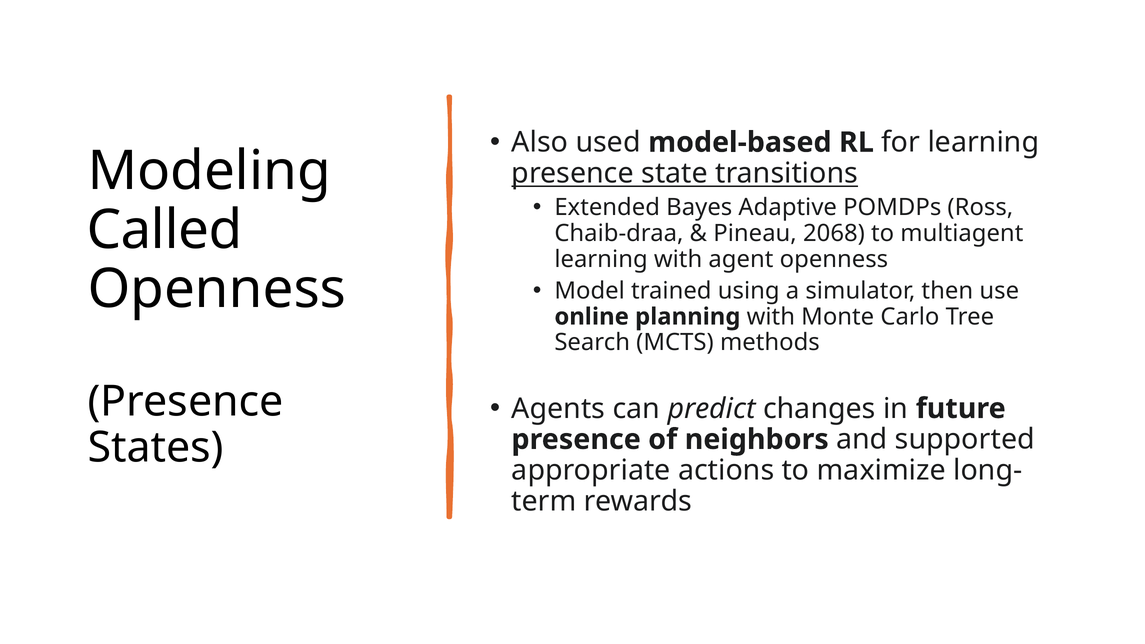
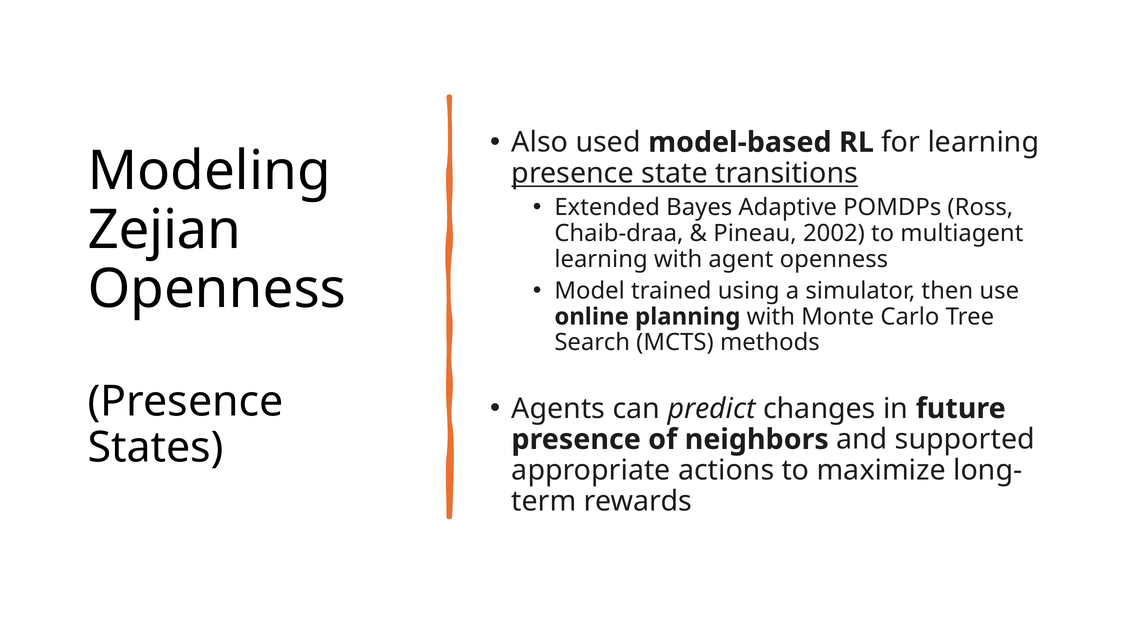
Called: Called -> Zejian
2068: 2068 -> 2002
